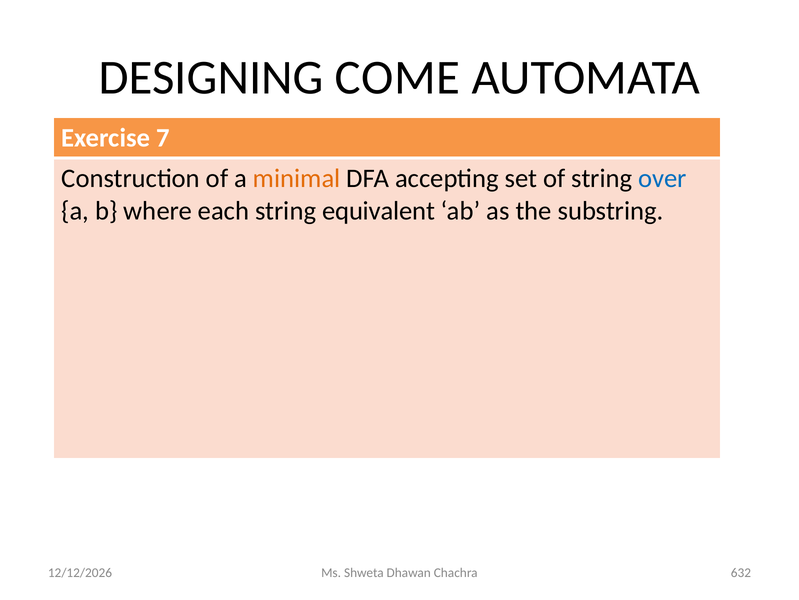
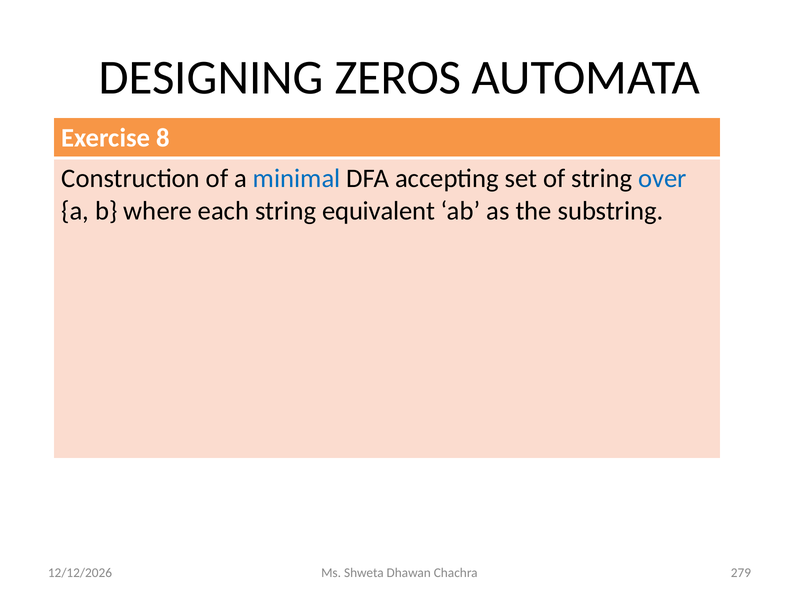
COME: COME -> ZEROS
7: 7 -> 8
minimal colour: orange -> blue
632: 632 -> 279
